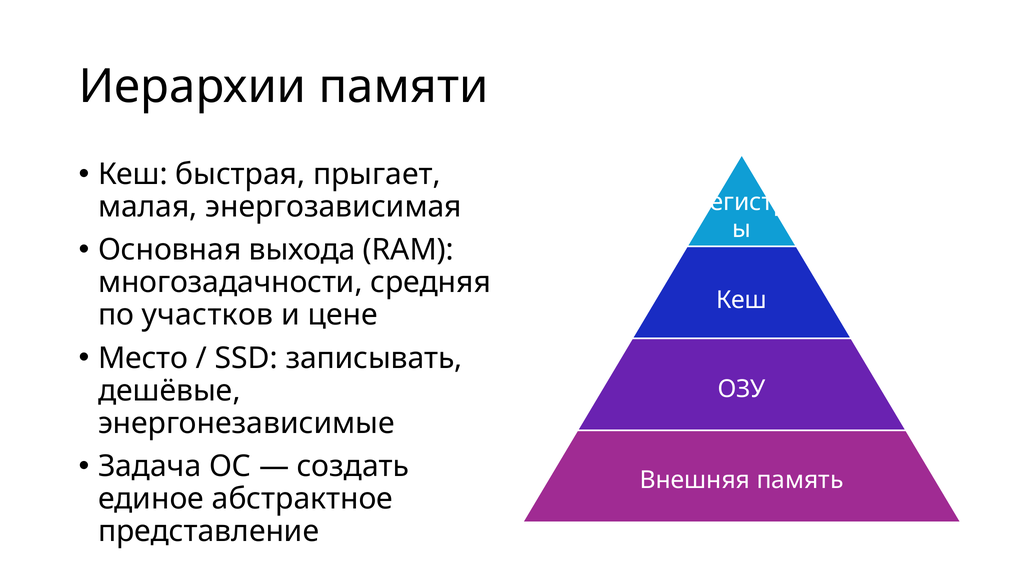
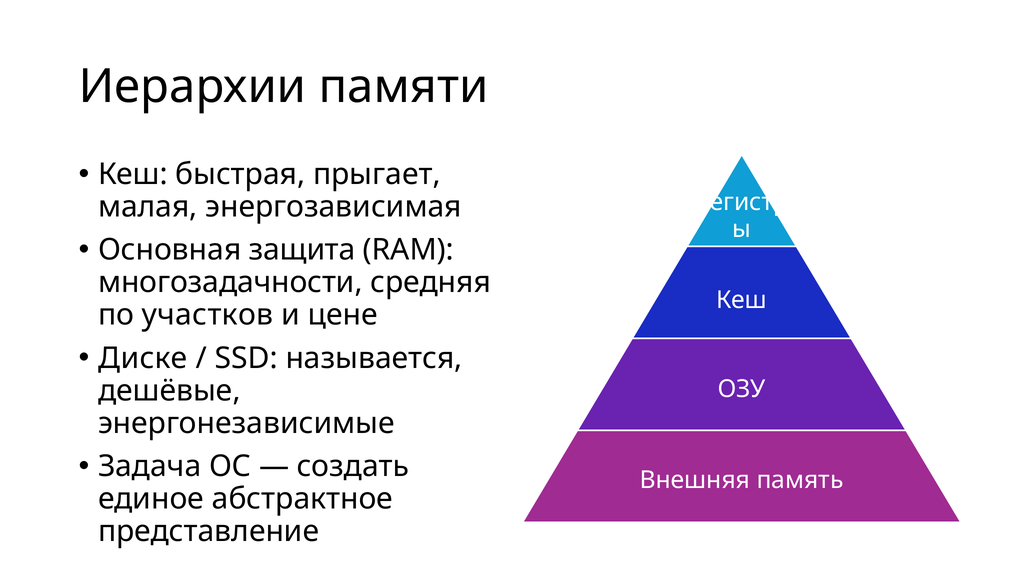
выхода: выхода -> защита
Место: Место -> Диске
записывать: записывать -> называется
